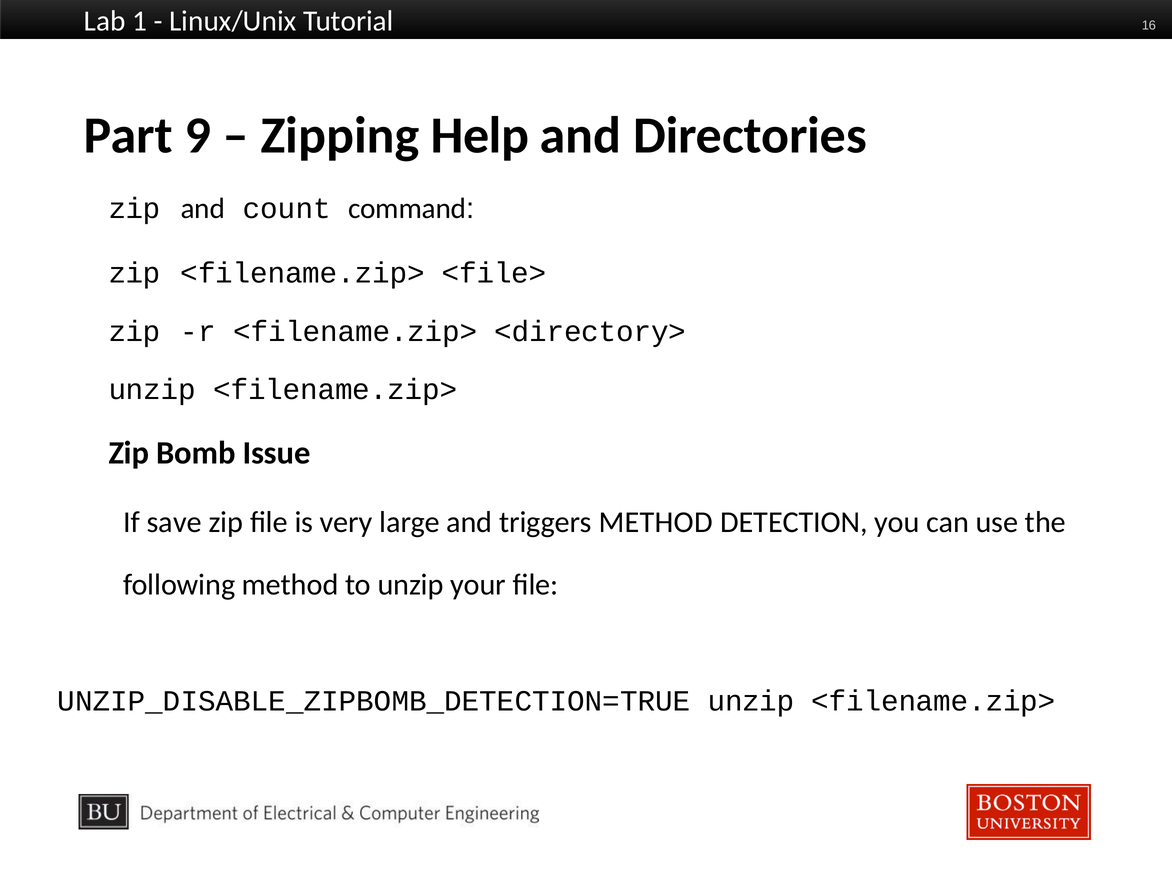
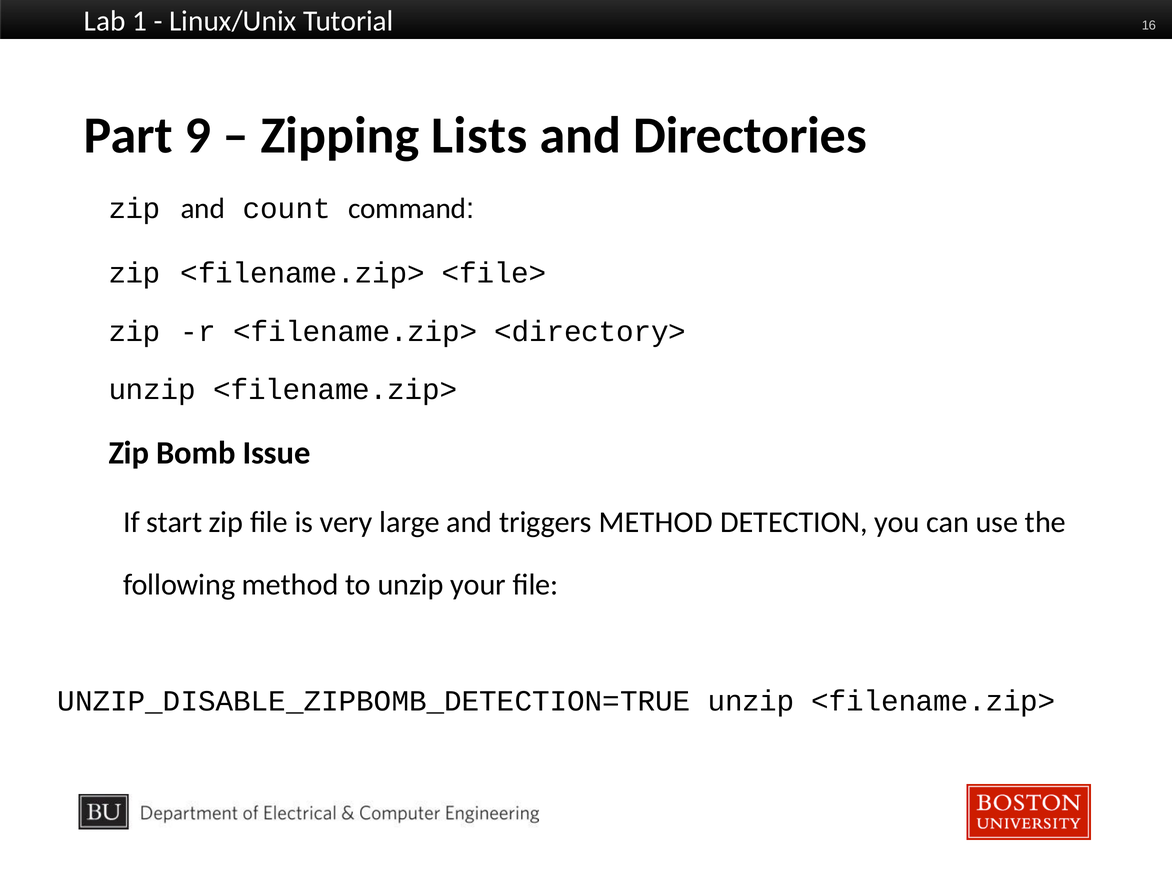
Help: Help -> Lists
save: save -> start
